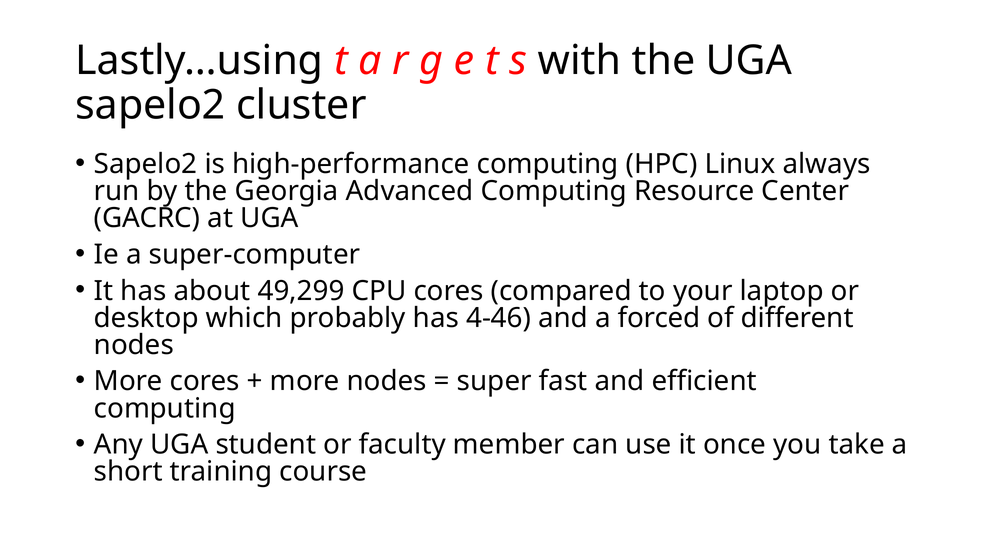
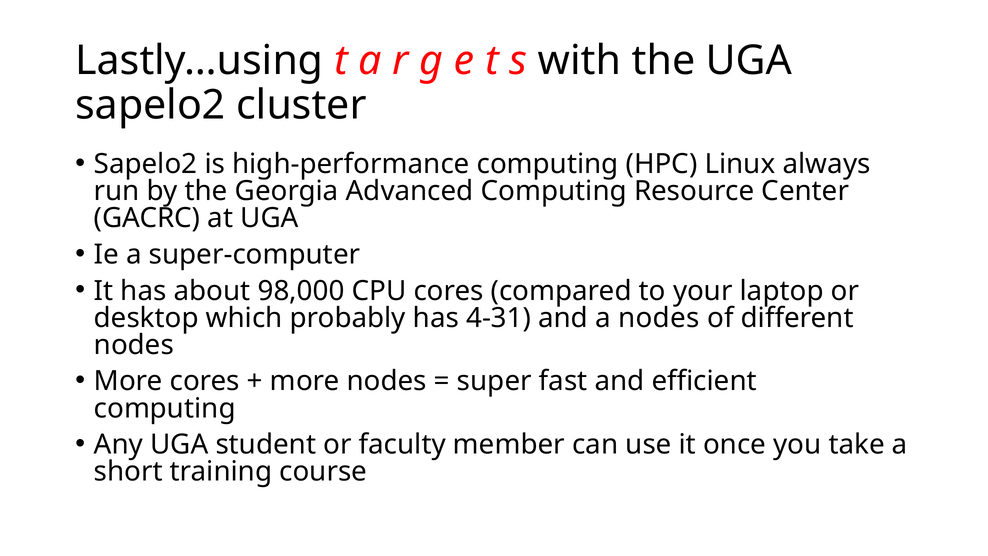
49,299: 49,299 -> 98,000
4-46: 4-46 -> 4-31
a forced: forced -> nodes
